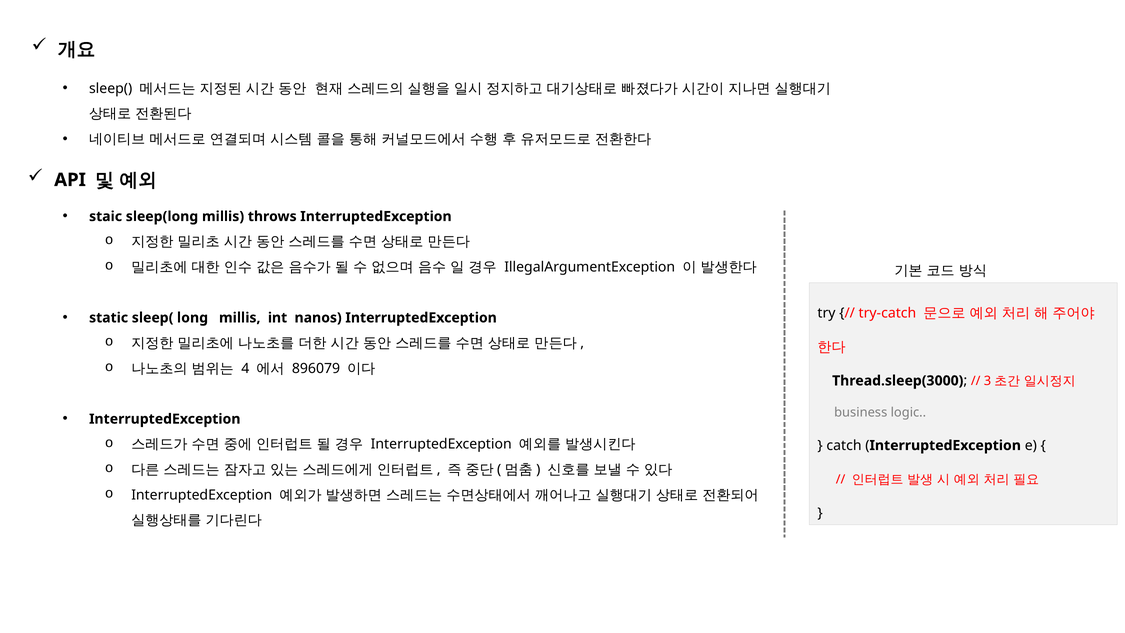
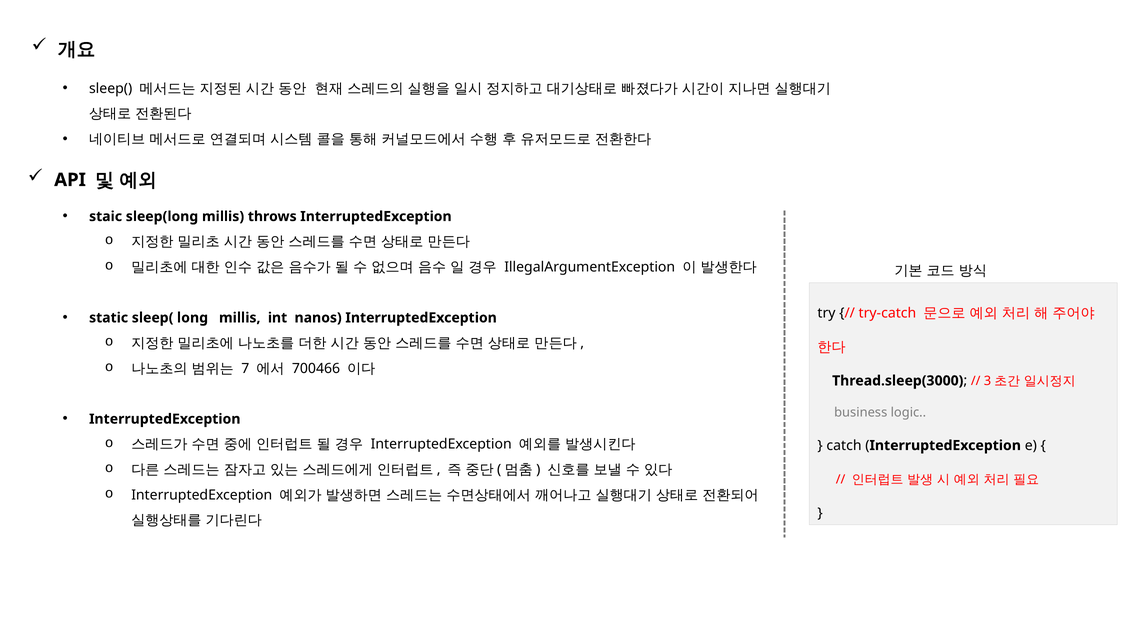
4: 4 -> 7
896079: 896079 -> 700466
